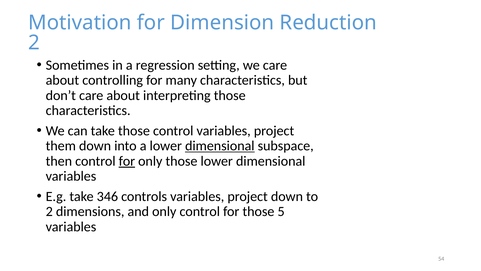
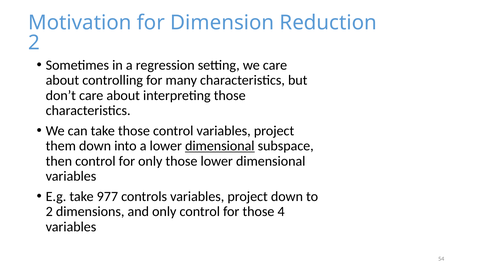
for at (127, 161) underline: present -> none
346: 346 -> 977
5: 5 -> 4
